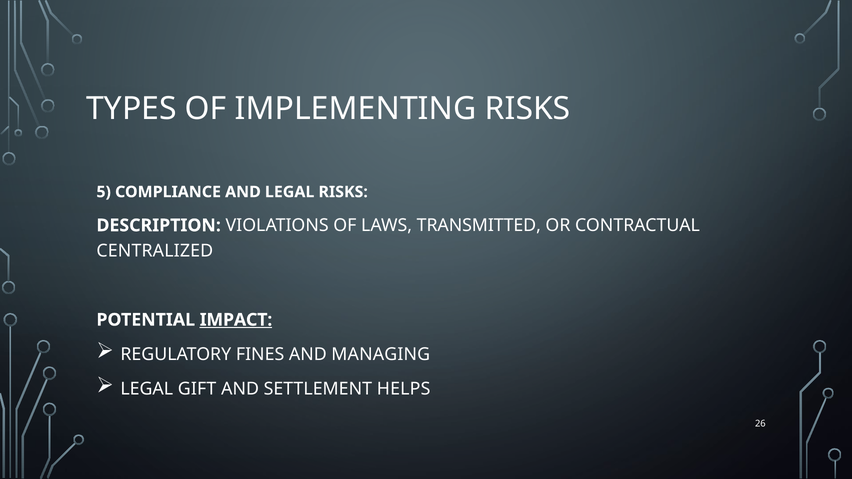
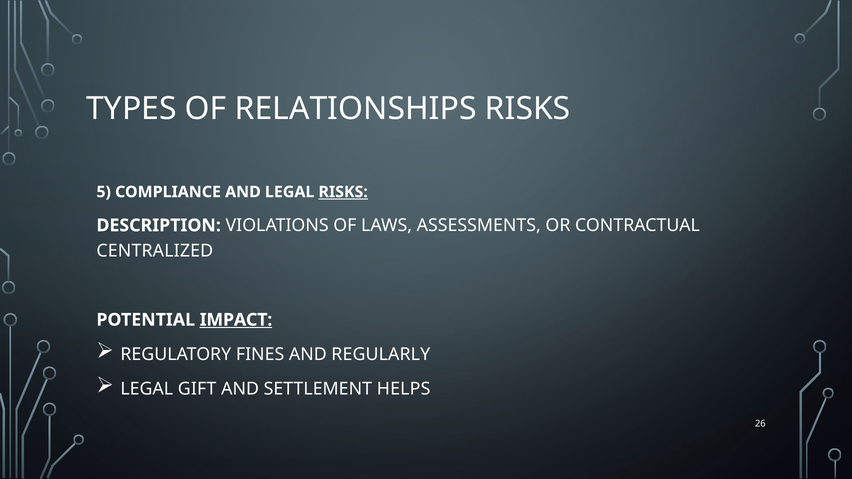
IMPLEMENTING: IMPLEMENTING -> RELATIONSHIPS
RISKS at (343, 192) underline: none -> present
TRANSMITTED: TRANSMITTED -> ASSESSMENTS
MANAGING: MANAGING -> REGULARLY
